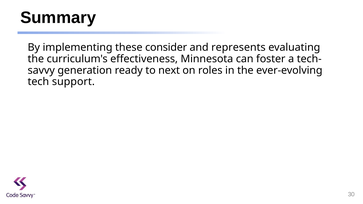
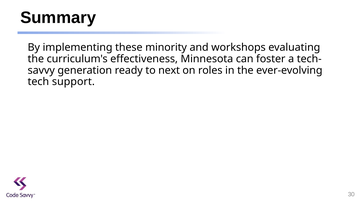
consider: consider -> minority
represents: represents -> workshops
